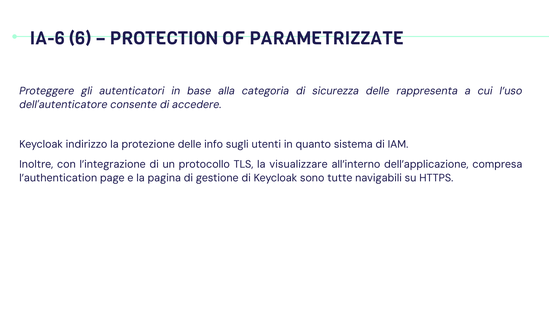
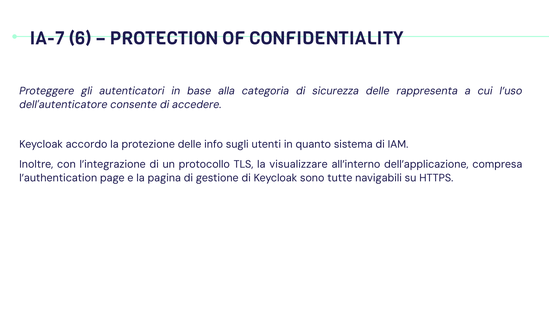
IA-6: IA-6 -> IA-7
PARAMETRIZZATE: PARAMETRIZZATE -> CONFIDENTIALITY
indirizzo: indirizzo -> accordo
